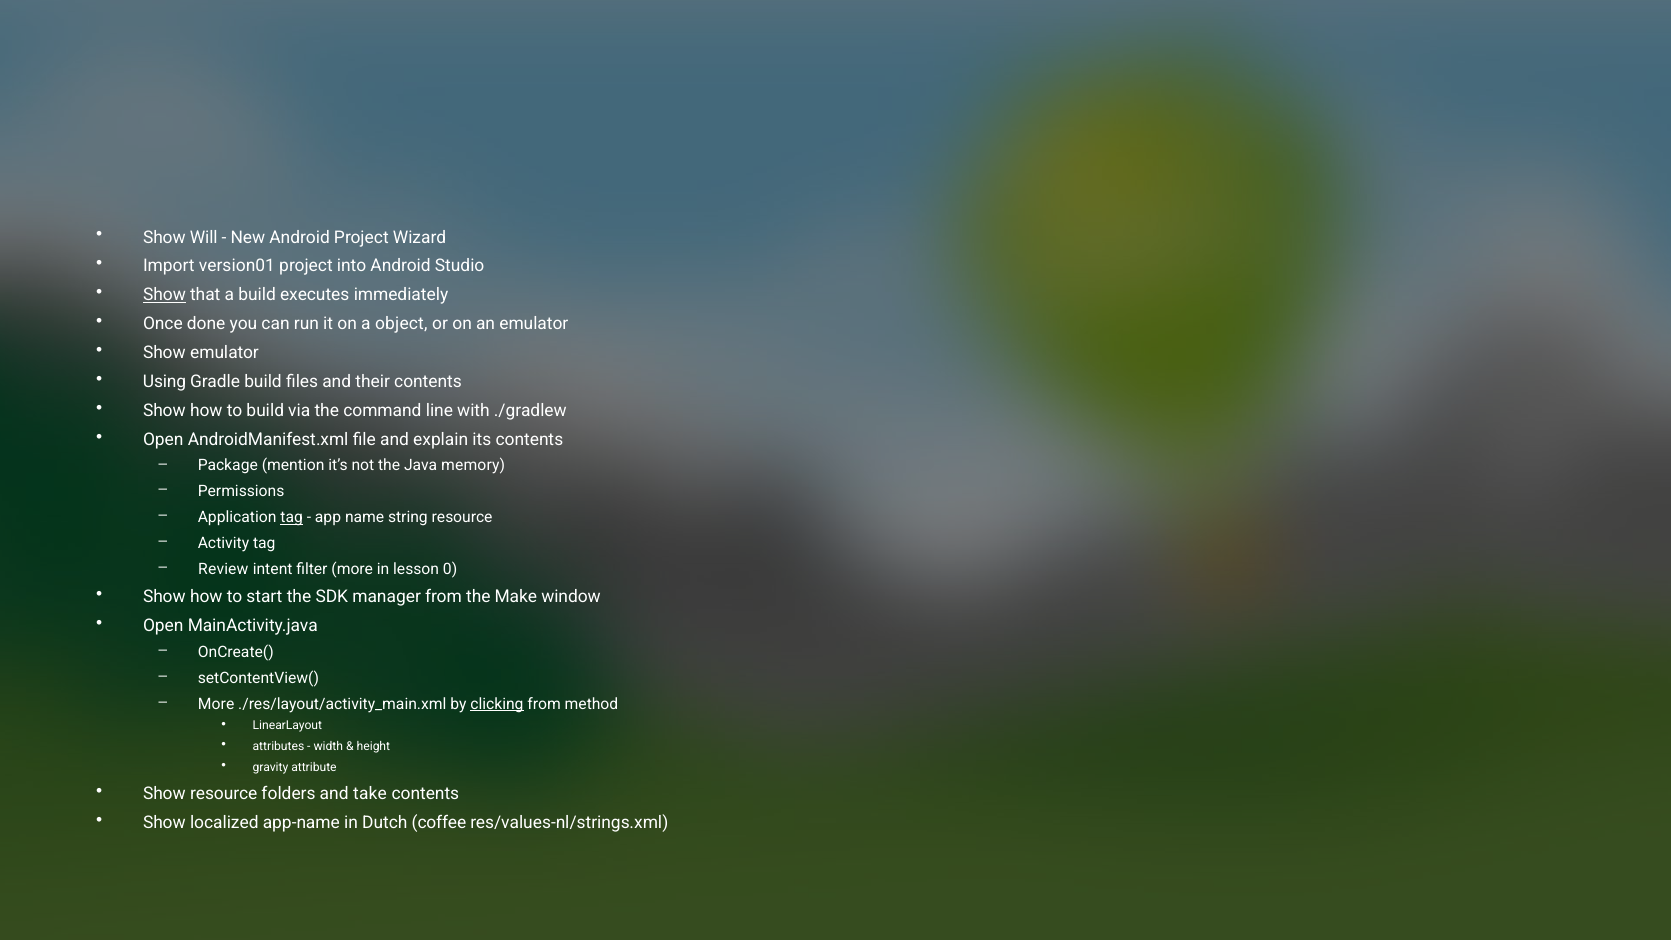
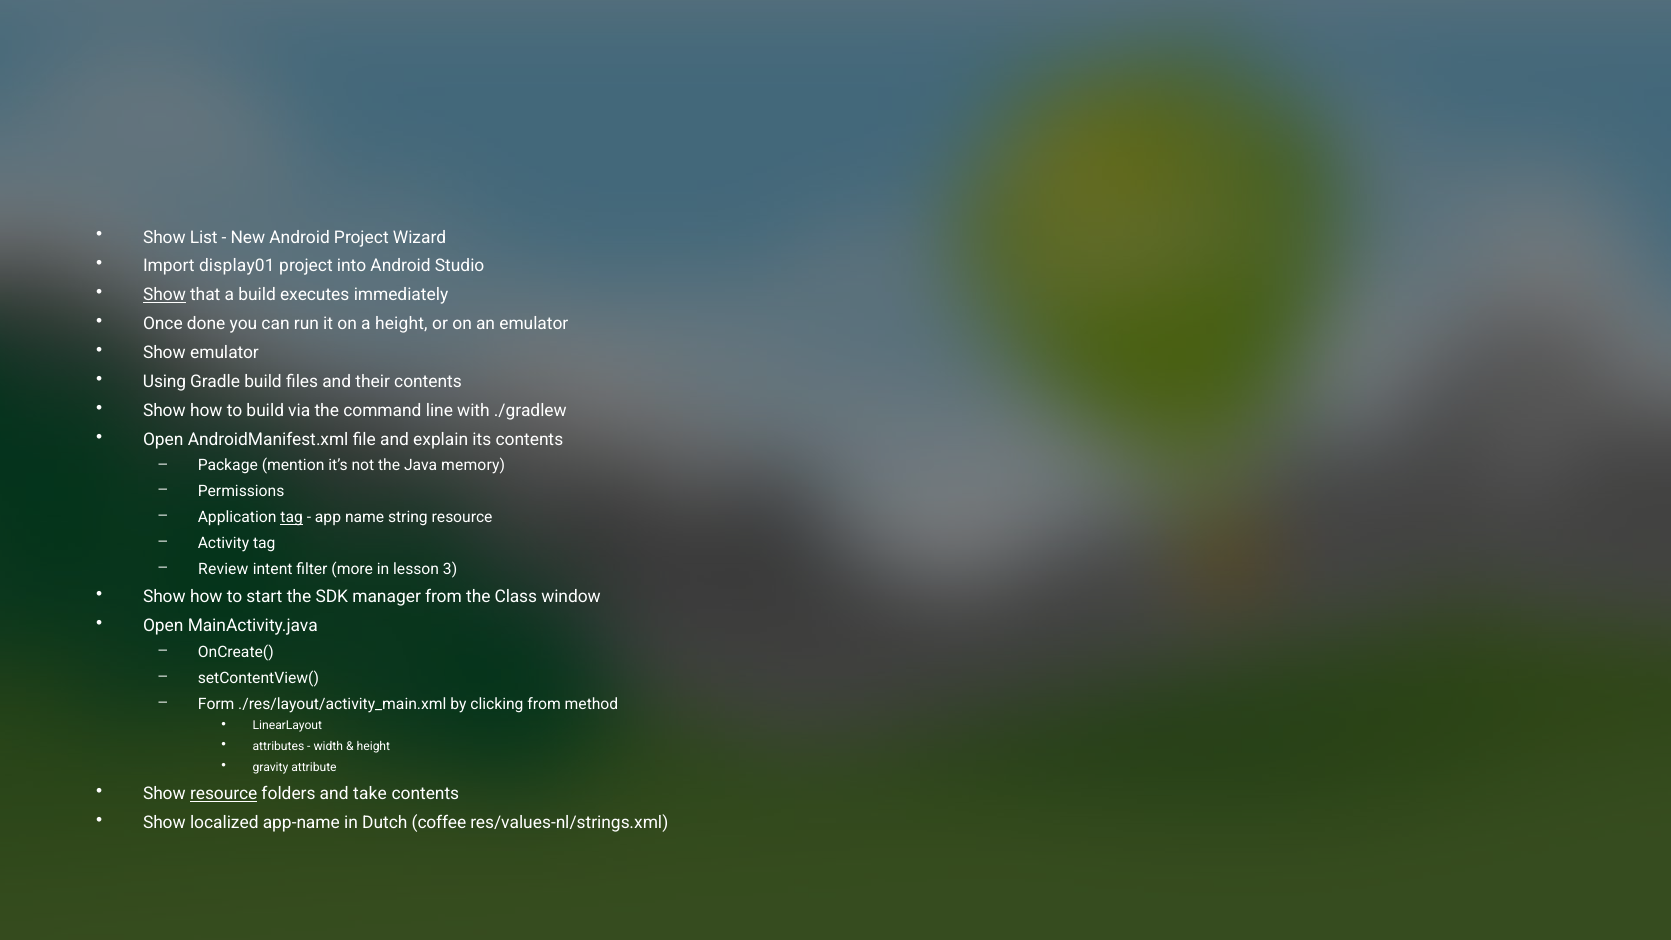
Will: Will -> List
version01: version01 -> display01
a object: object -> height
0: 0 -> 3
Make: Make -> Class
More at (216, 704): More -> Form
clicking underline: present -> none
resource at (224, 794) underline: none -> present
